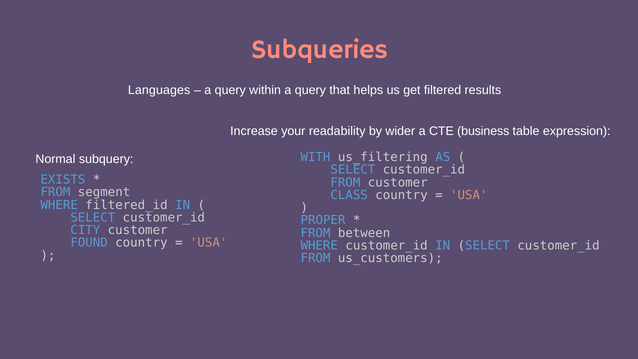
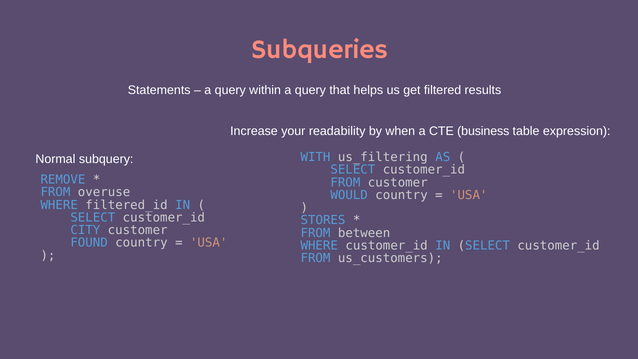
Languages: Languages -> Statements
wider: wider -> when
EXISTS: EXISTS -> REMOVE
segment: segment -> overuse
CLASS: CLASS -> WOULD
PROPER: PROPER -> STORES
